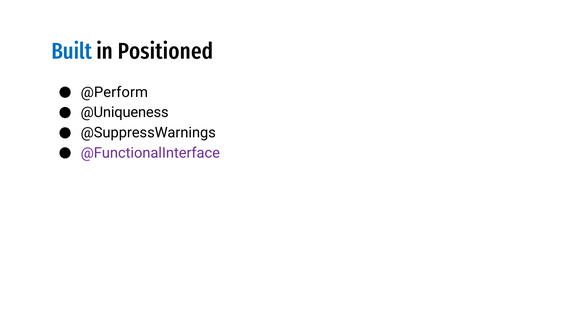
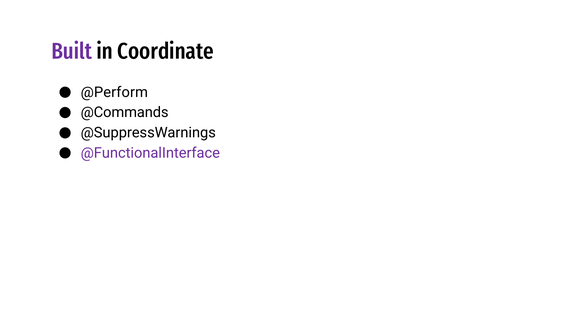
Built colour: blue -> purple
Positioned: Positioned -> Coordinate
@Uniqueness: @Uniqueness -> @Commands
